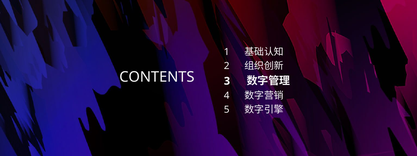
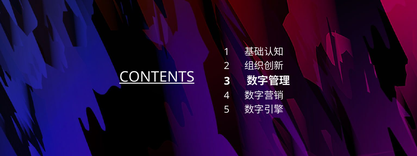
CONTENTS underline: none -> present
